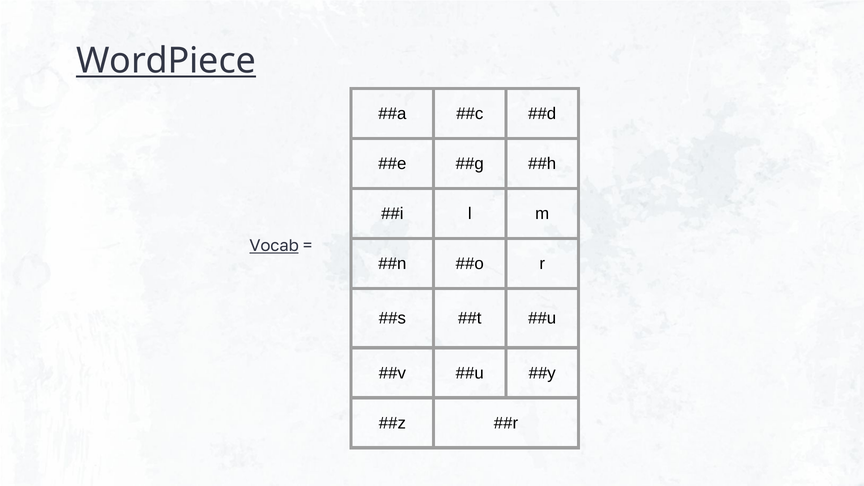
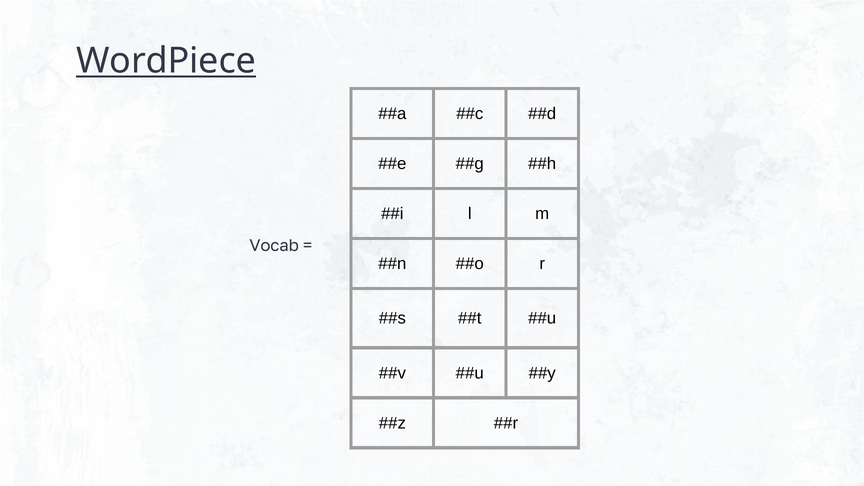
Vocab underline: present -> none
